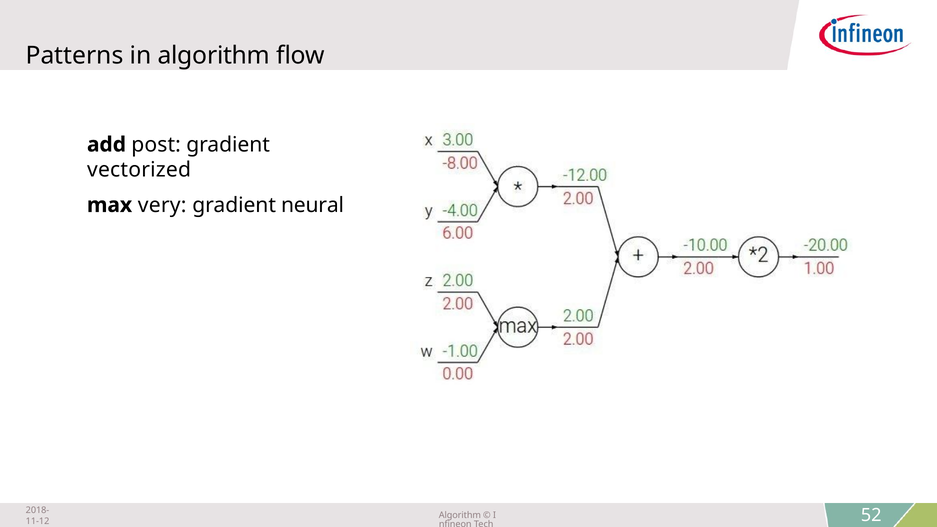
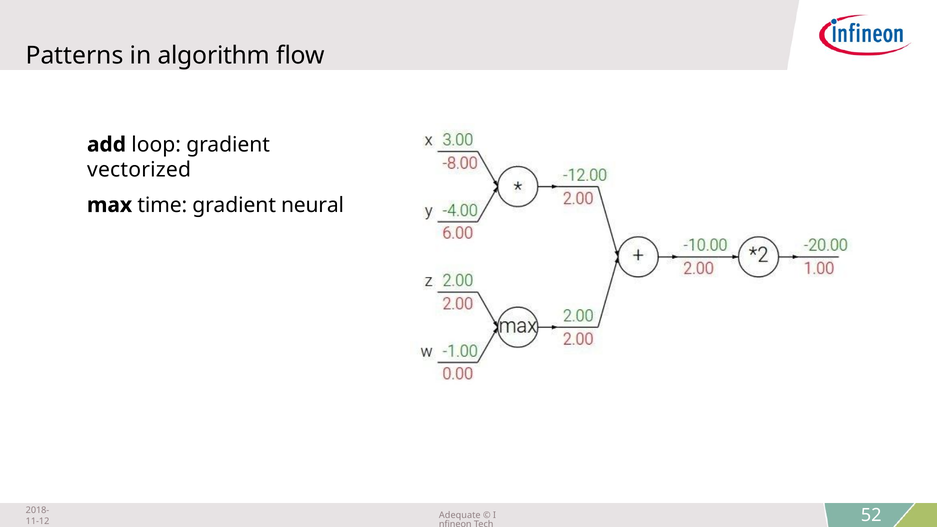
post: post -> loop
very: very -> time
Algorithm at (460, 515): Algorithm -> Adequate
